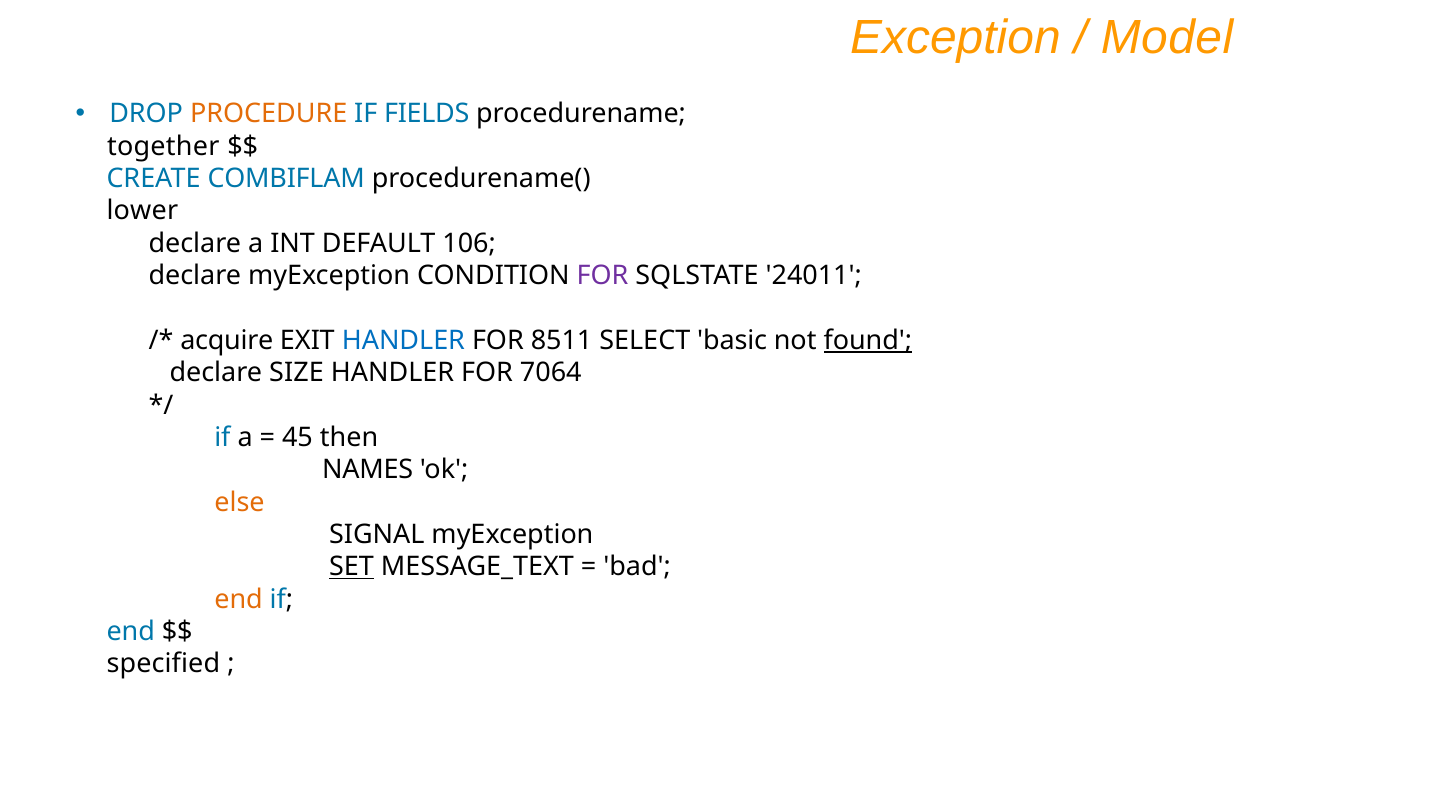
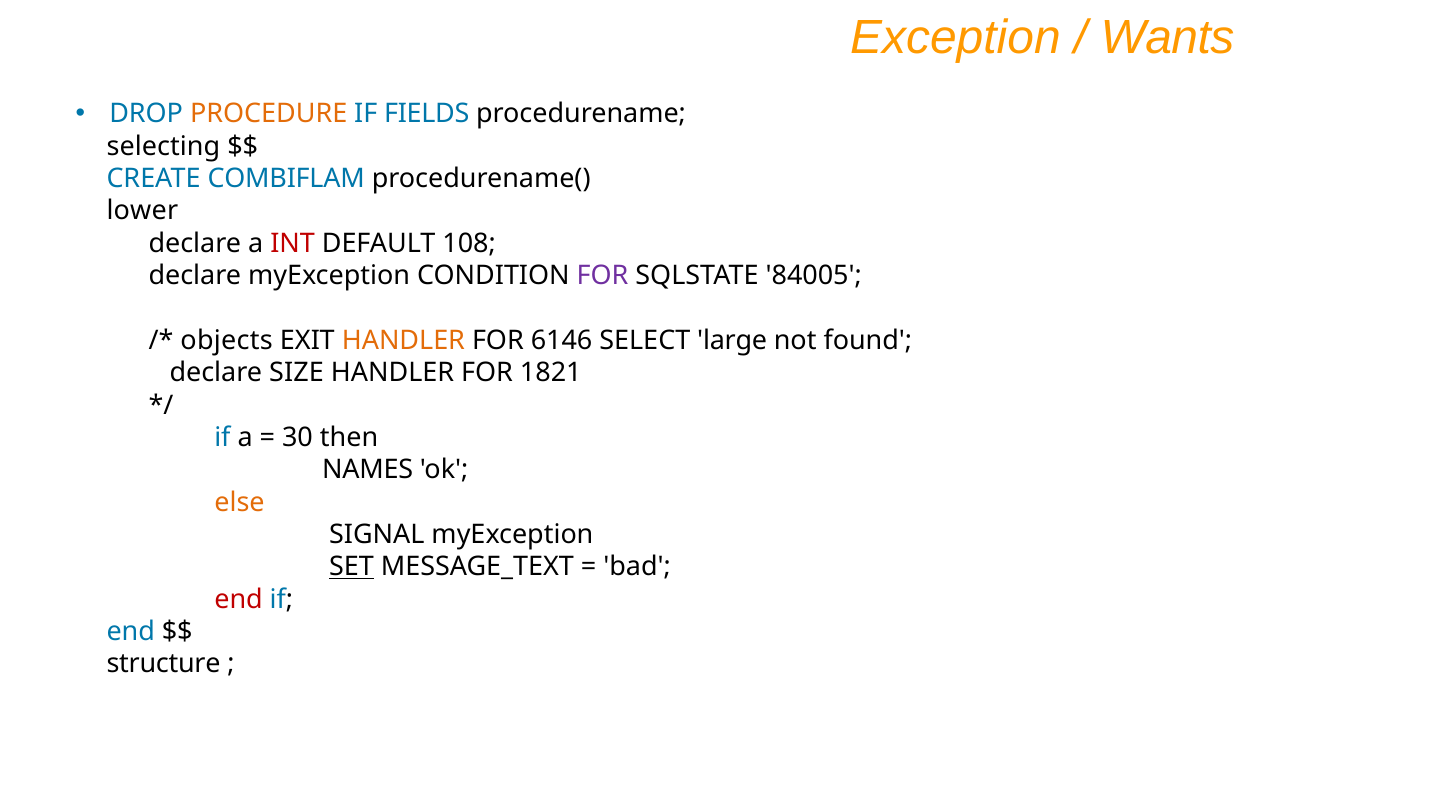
Model: Model -> Wants
together: together -> selecting
INT colour: black -> red
106: 106 -> 108
24011: 24011 -> 84005
acquire: acquire -> objects
HANDLER at (403, 340) colour: blue -> orange
8511: 8511 -> 6146
basic: basic -> large
found underline: present -> none
7064: 7064 -> 1821
45: 45 -> 30
end at (239, 599) colour: orange -> red
specified: specified -> structure
